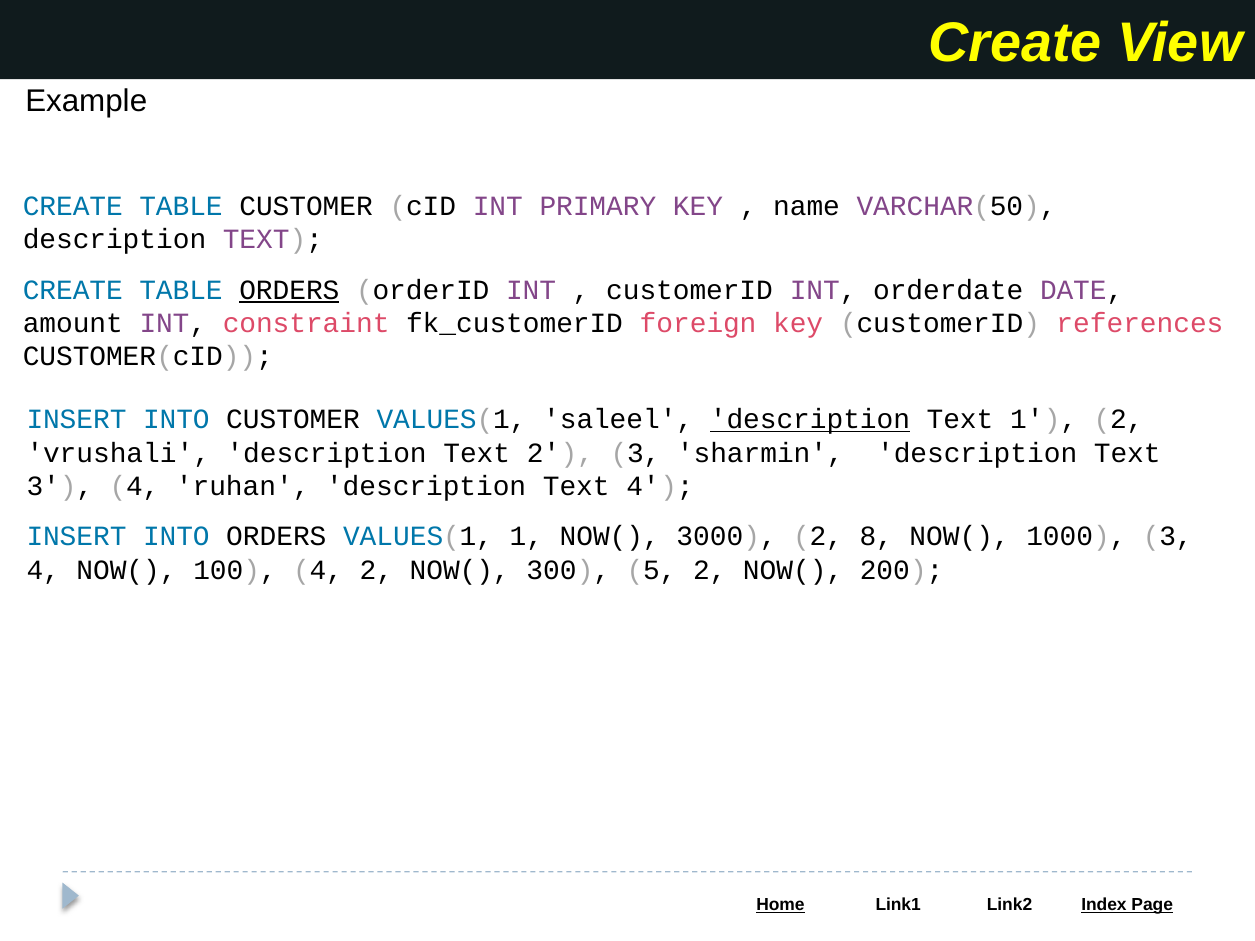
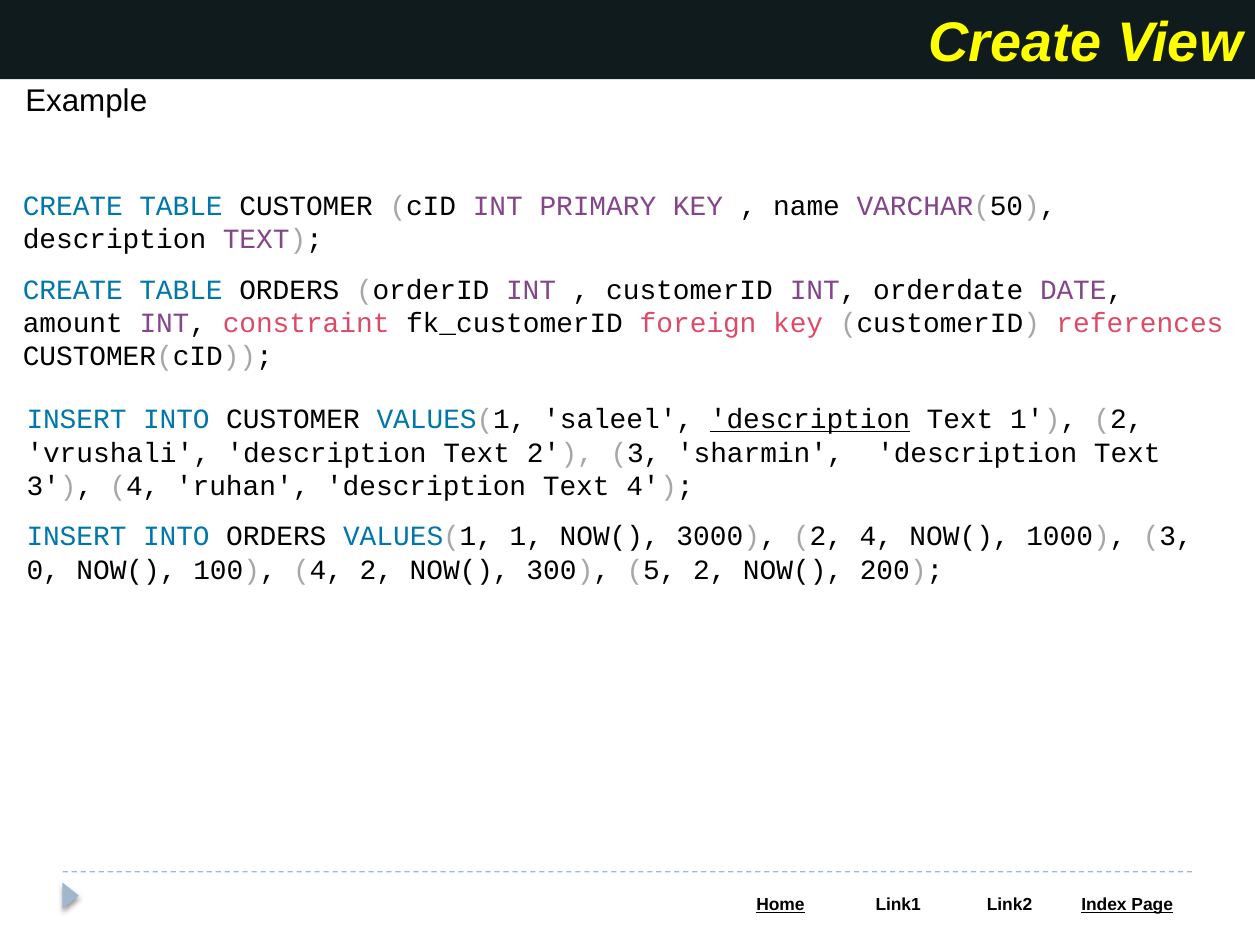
ORDERS at (289, 290) underline: present -> none
2 8: 8 -> 4
4 at (43, 570): 4 -> 0
